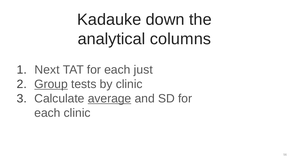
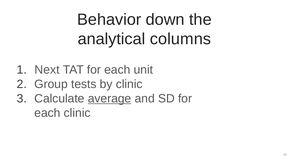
Kadauke: Kadauke -> Behavior
just: just -> unit
Group underline: present -> none
